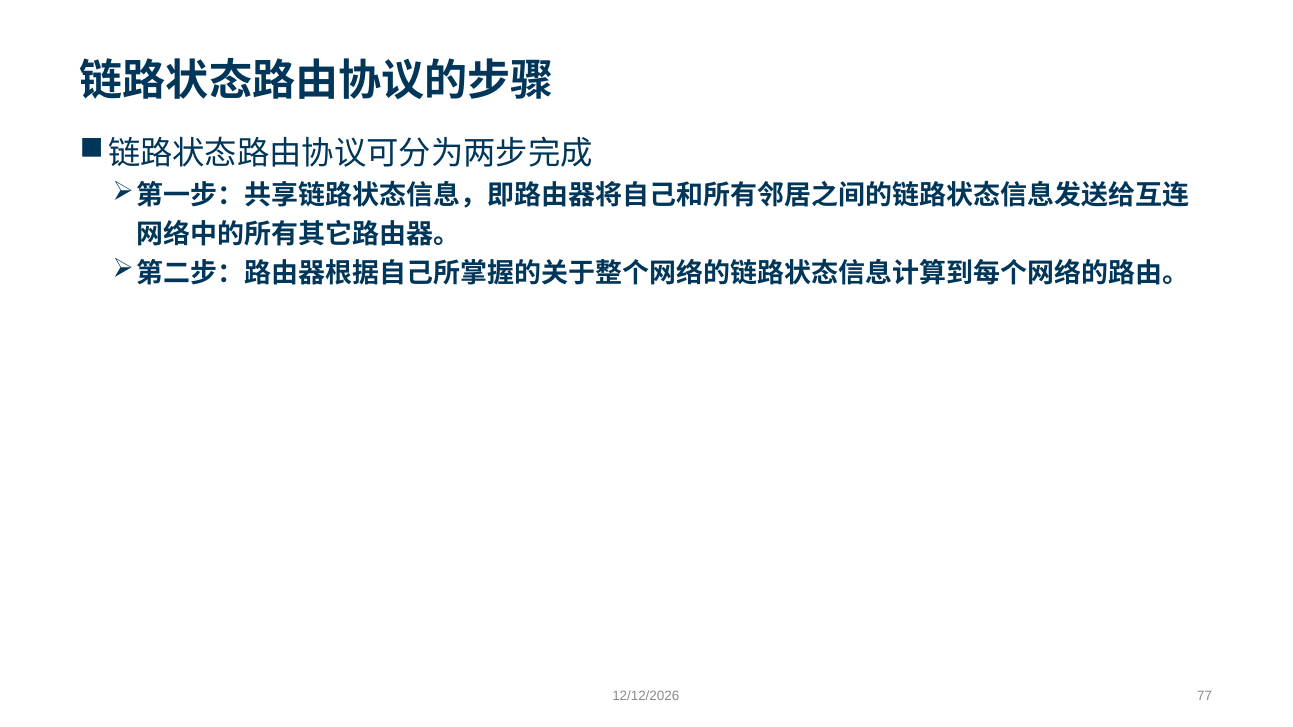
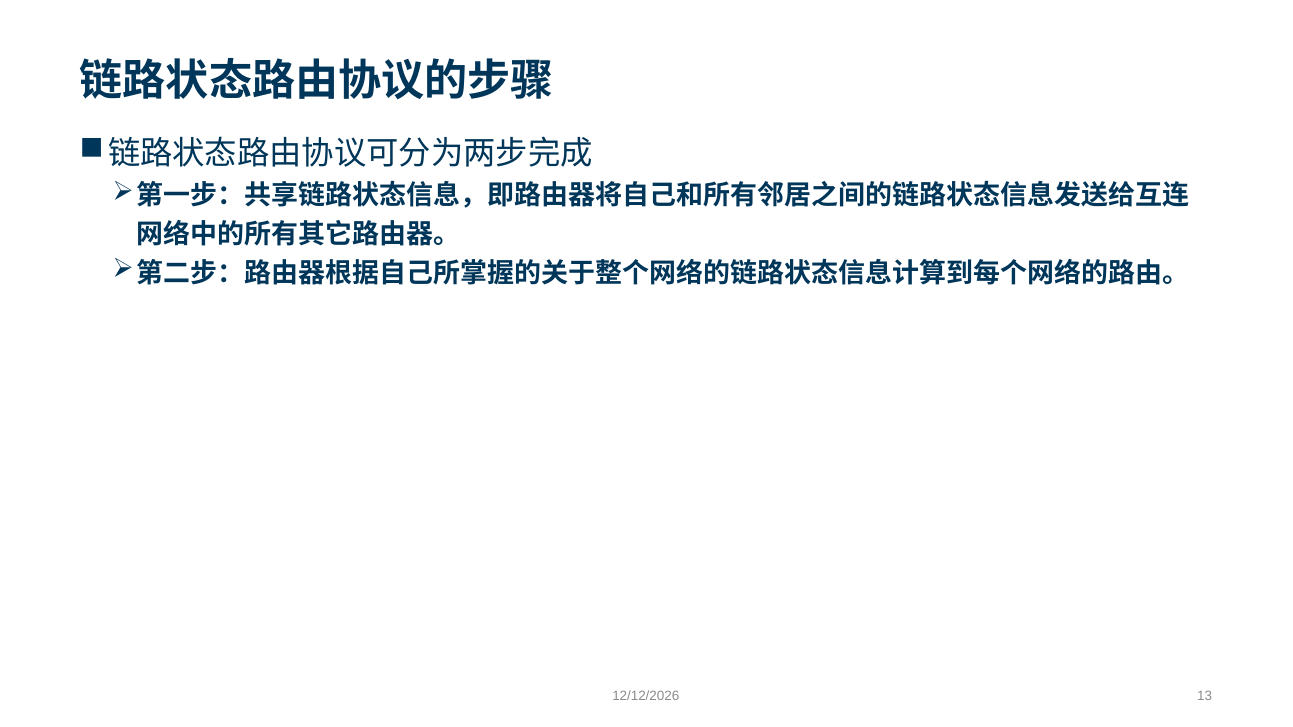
77: 77 -> 13
